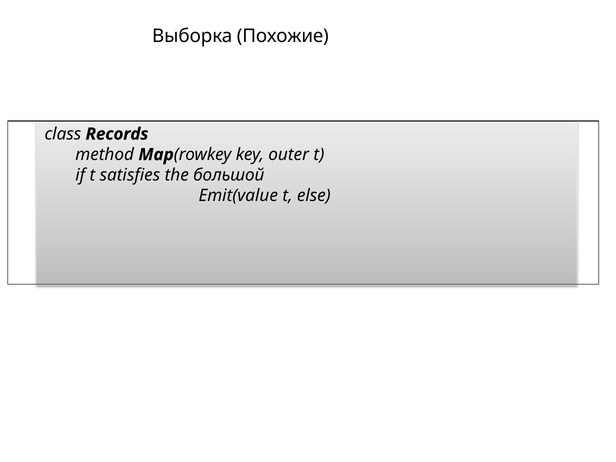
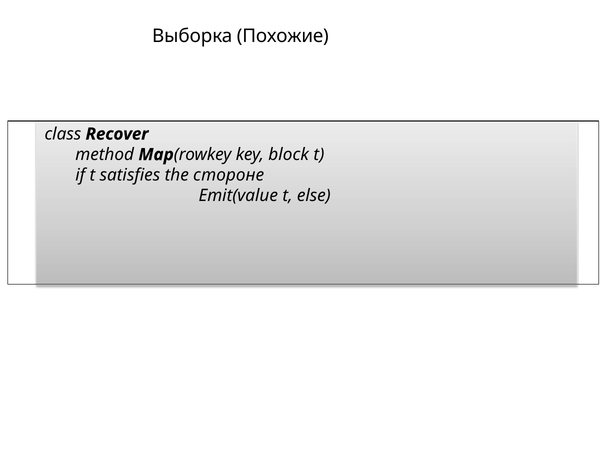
Records: Records -> Recover
outer: outer -> block
большой: большой -> стороне
